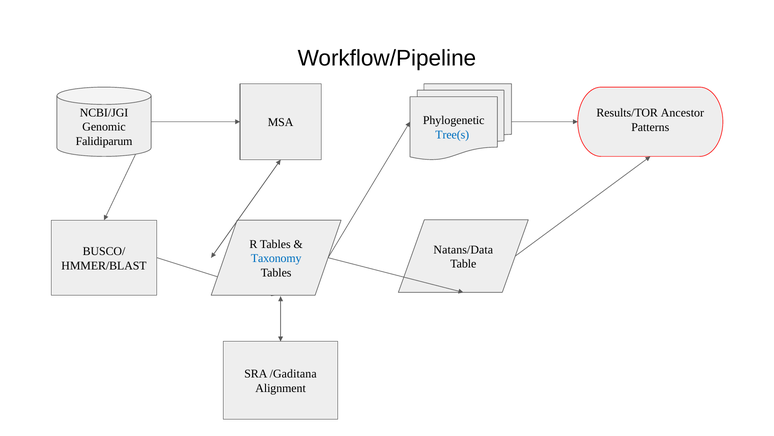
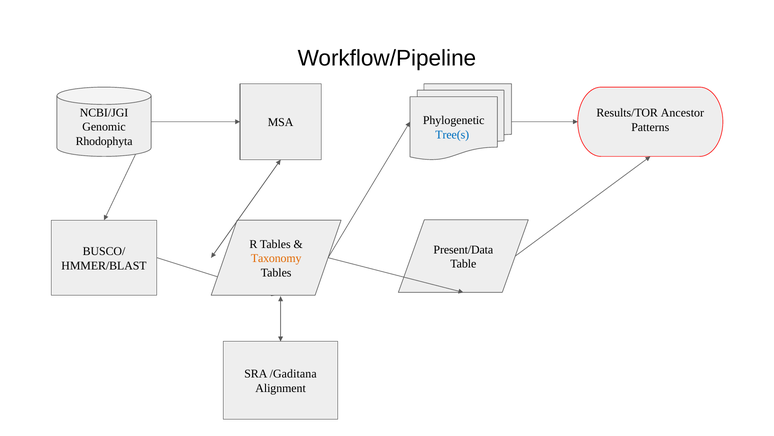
Falidiparum: Falidiparum -> Rhodophyta
Natans/Data: Natans/Data -> Present/Data
Taxonomy colour: blue -> orange
